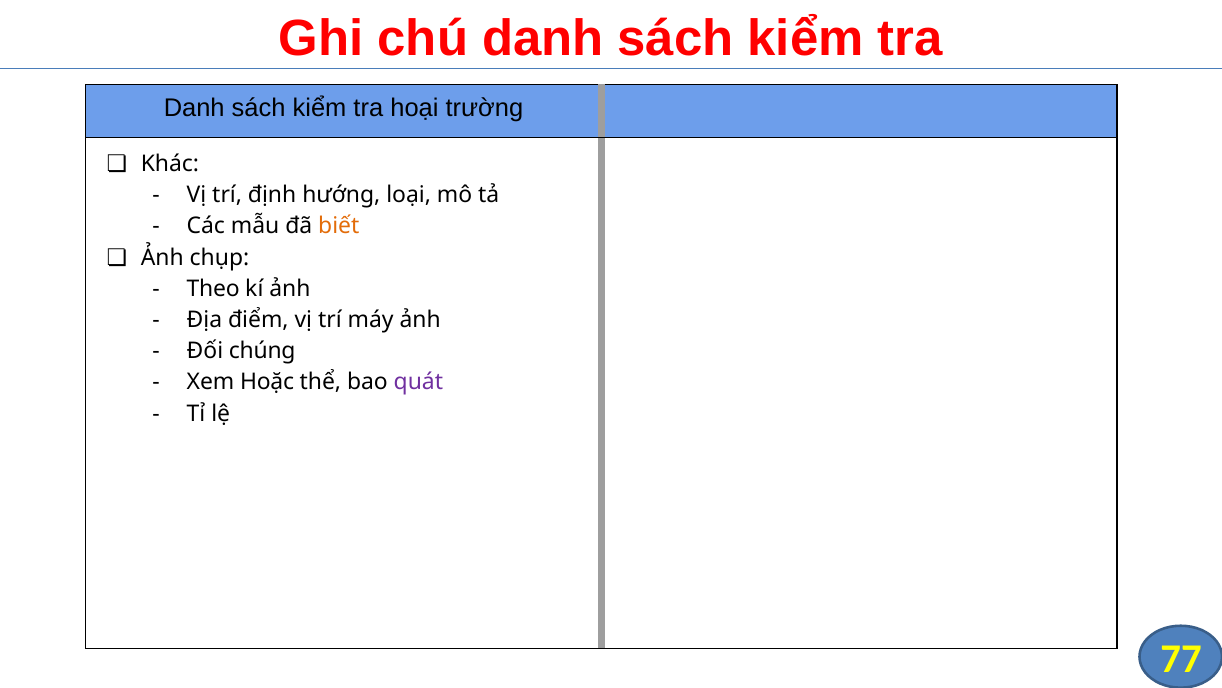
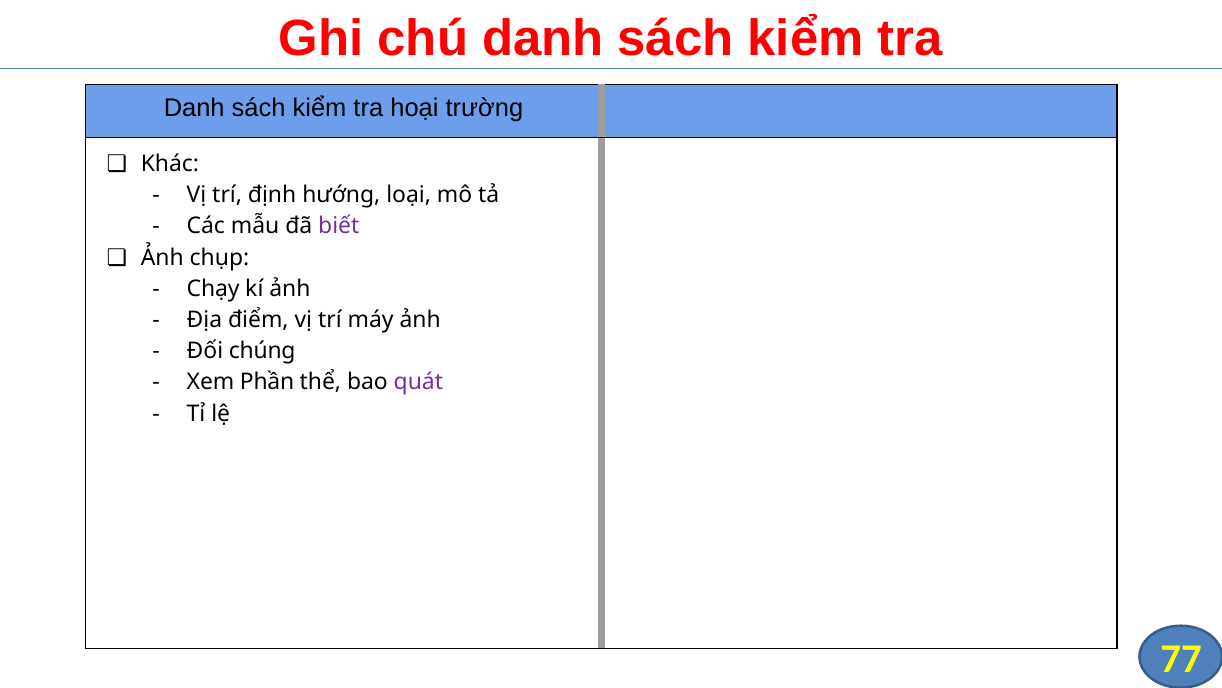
biết colour: orange -> purple
Theo: Theo -> Chạy
Hoặc: Hoặc -> Phần
